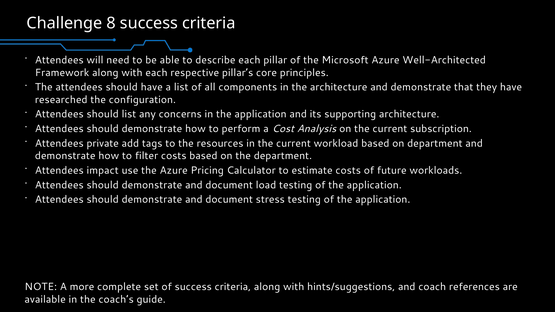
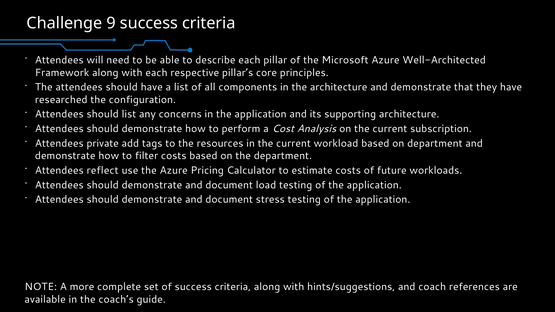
8: 8 -> 9
impact: impact -> reflect
